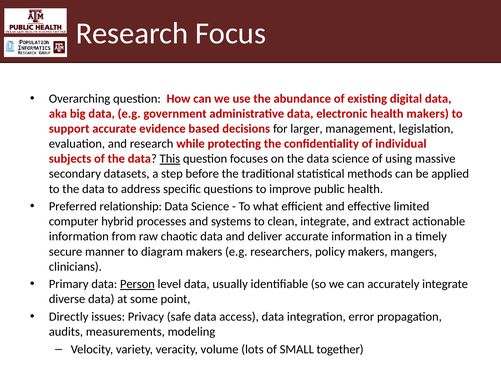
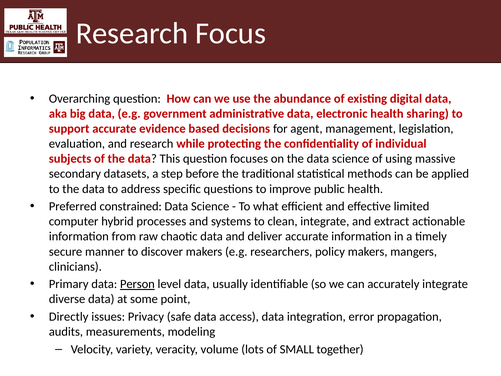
health makers: makers -> sharing
larger: larger -> agent
This underline: present -> none
relationship: relationship -> constrained
diagram: diagram -> discover
